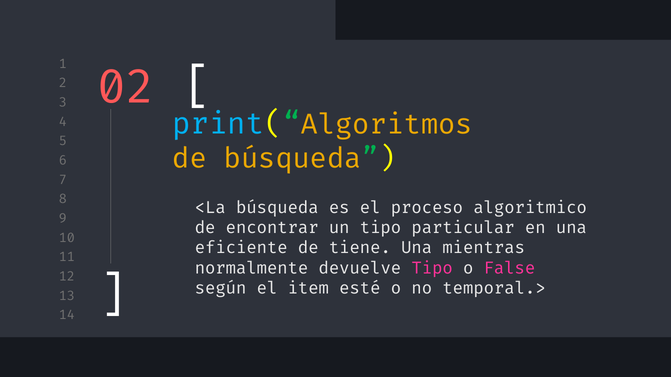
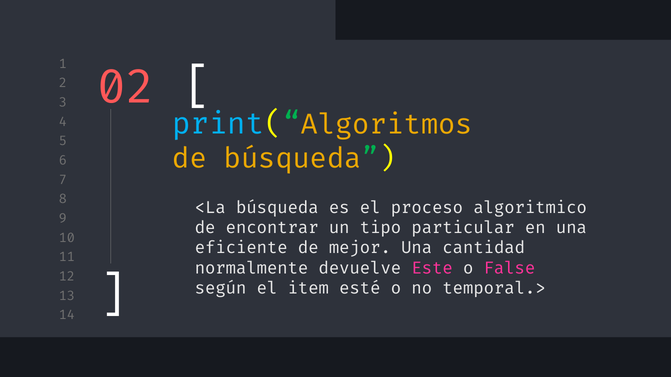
tiene: tiene -> mejor
mientras: mientras -> cantidad
devuelve Tipo: Tipo -> Este
